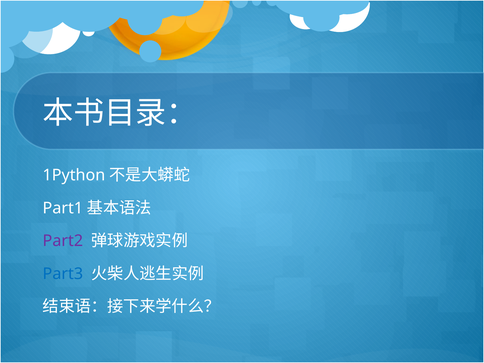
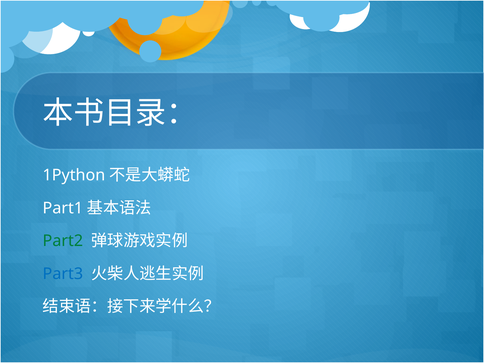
Part2 colour: purple -> green
